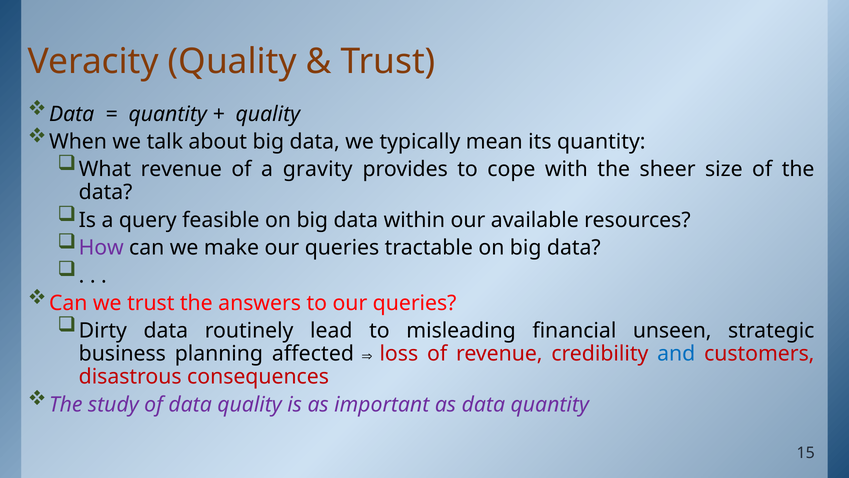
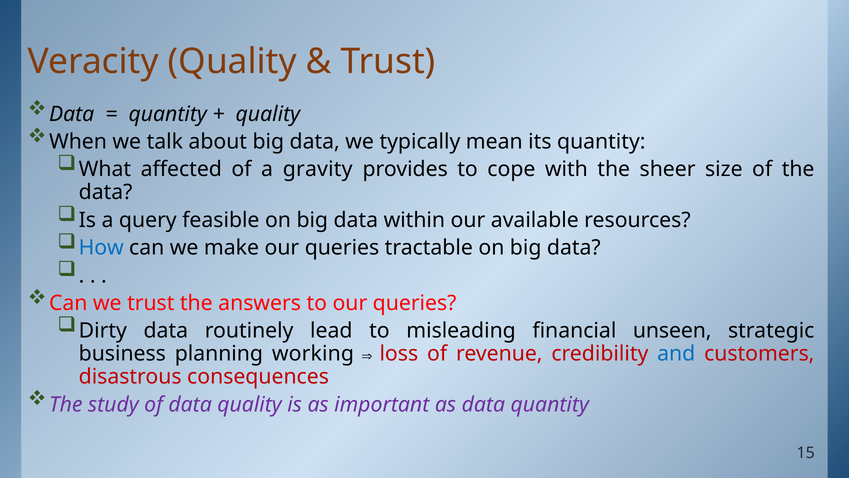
What revenue: revenue -> affected
How colour: purple -> blue
affected: affected -> working
